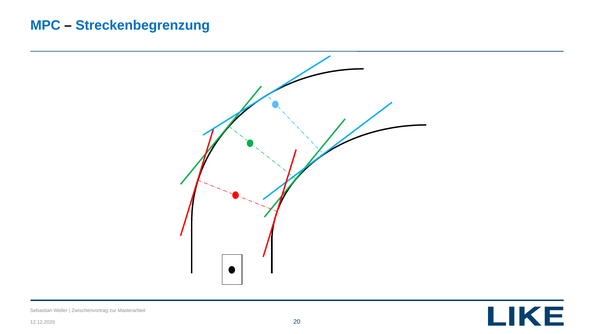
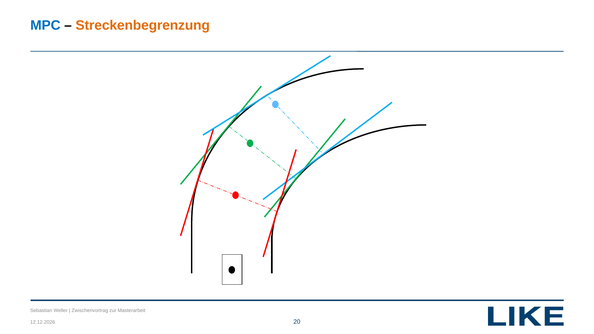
Streckenbegrenzung colour: blue -> orange
